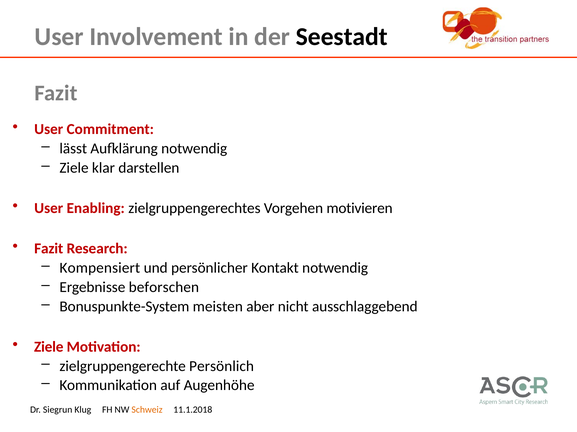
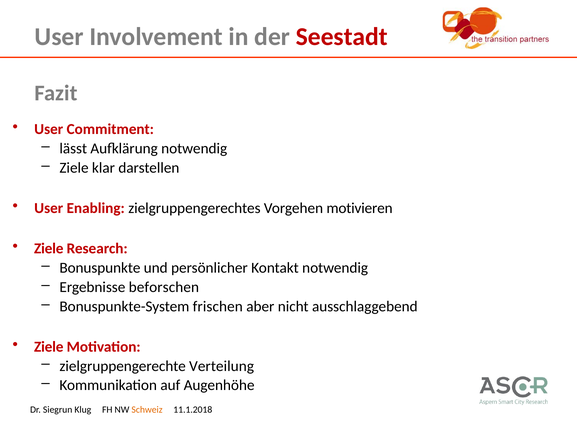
Seestadt colour: black -> red
Fazit at (49, 249): Fazit -> Ziele
Kompensiert: Kompensiert -> Bonuspunkte
meisten: meisten -> frischen
Persönlich: Persönlich -> Verteilung
